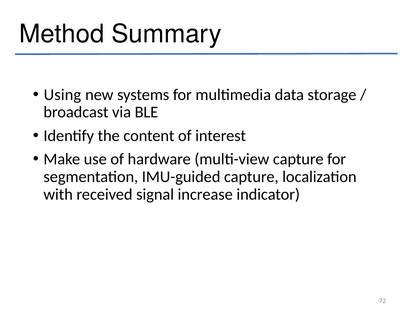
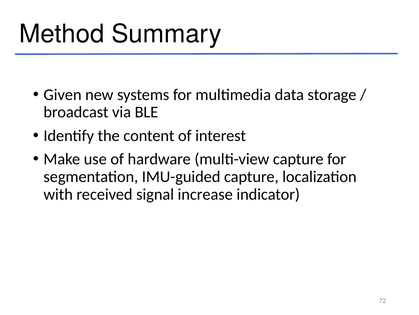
Using: Using -> Given
